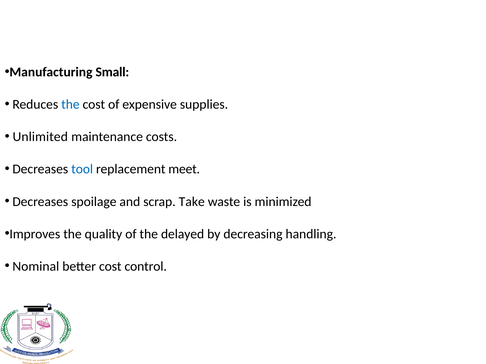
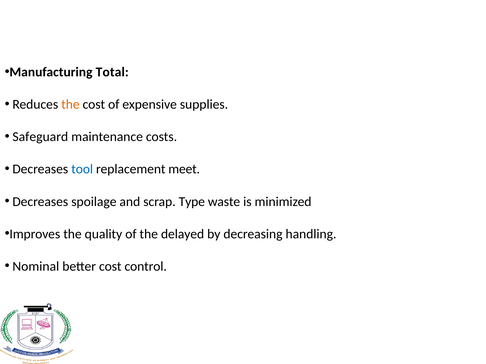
Small: Small -> Total
the at (70, 105) colour: blue -> orange
Unlimited: Unlimited -> Safeguard
Take: Take -> Type
